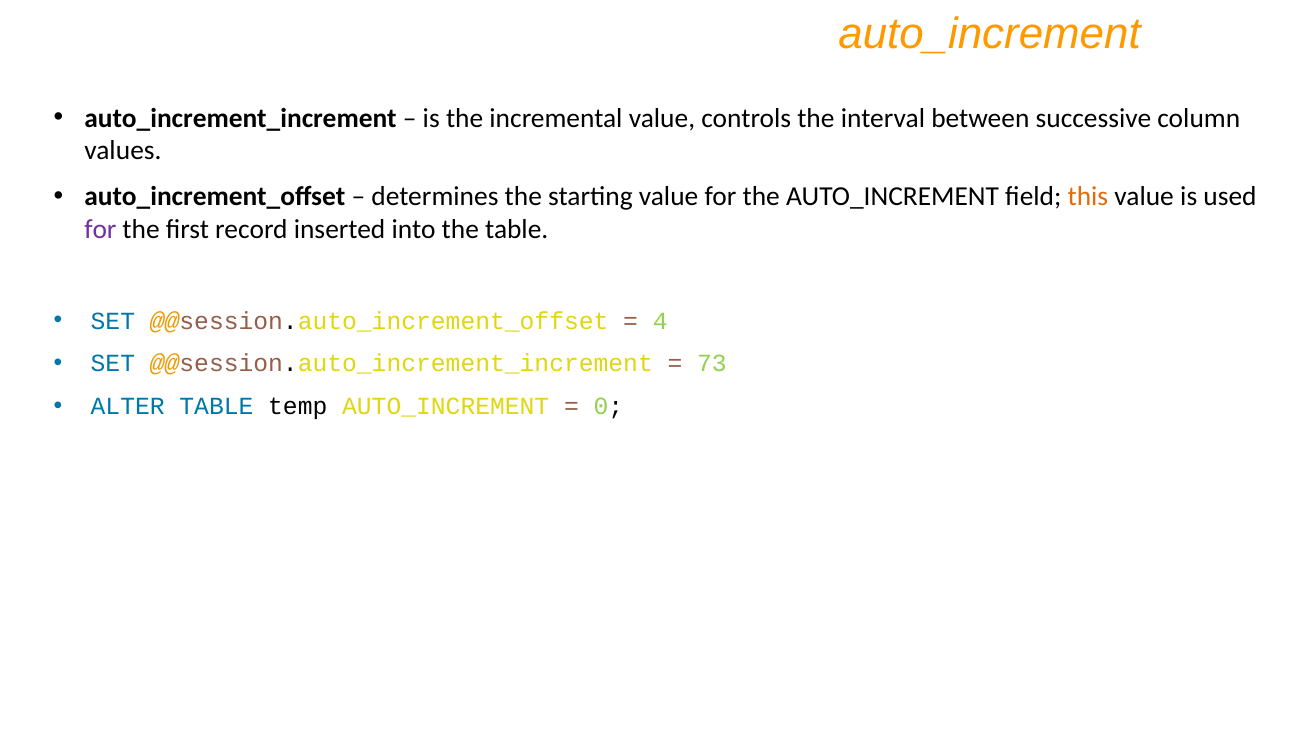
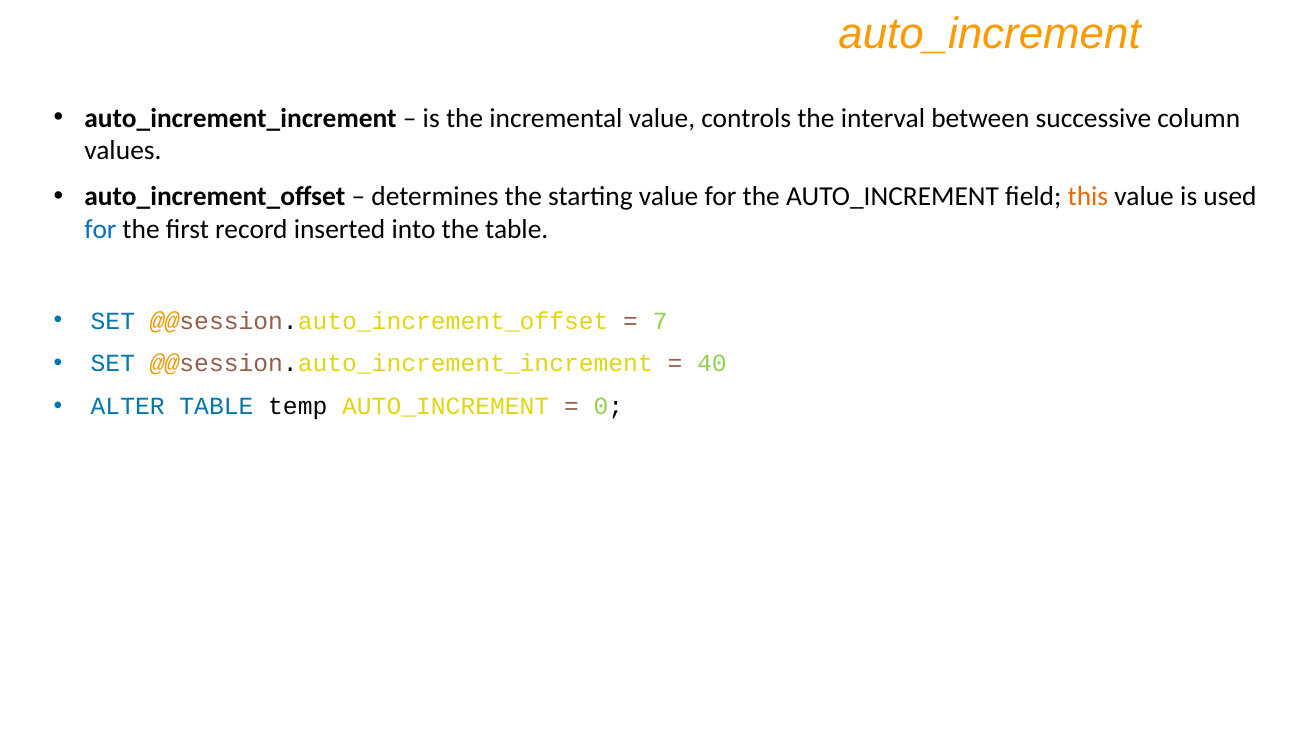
for at (100, 230) colour: purple -> blue
4: 4 -> 7
73: 73 -> 40
